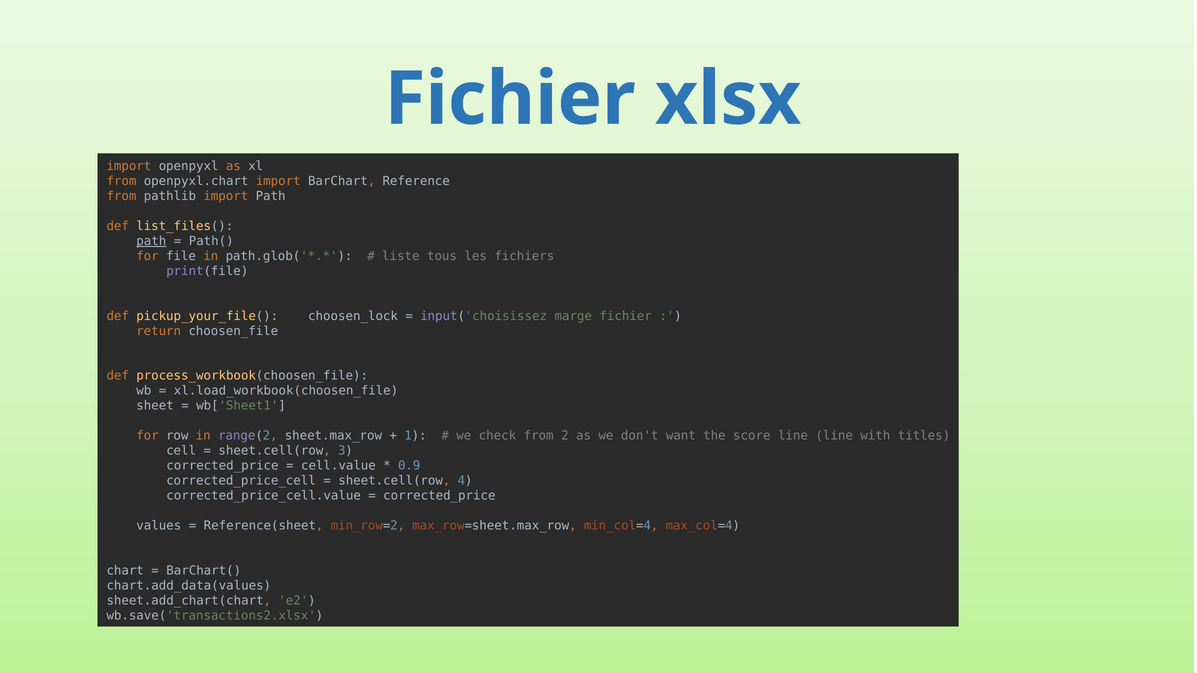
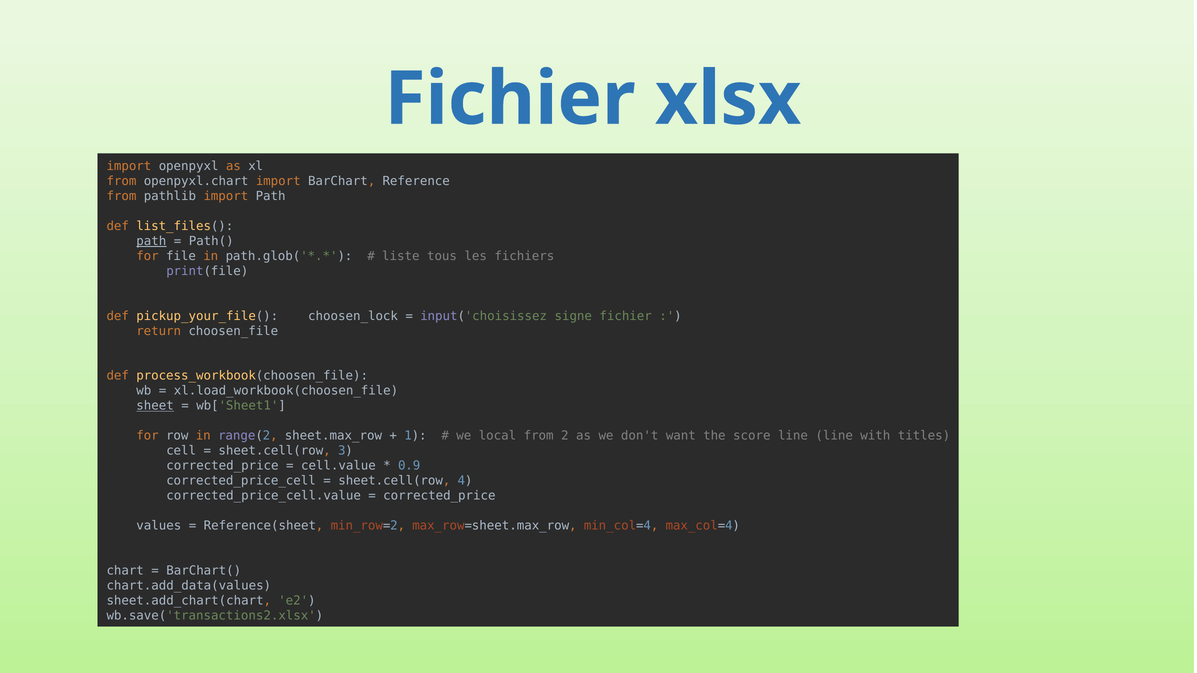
marge: marge -> signe
sheet underline: none -> present
check: check -> local
